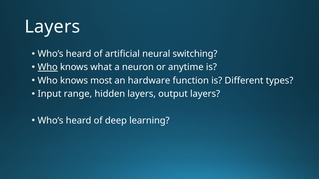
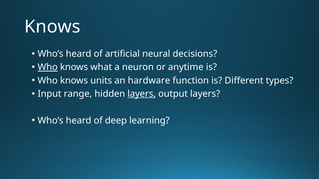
Layers at (52, 27): Layers -> Knows
switching: switching -> decisions
most: most -> units
layers at (142, 94) underline: none -> present
